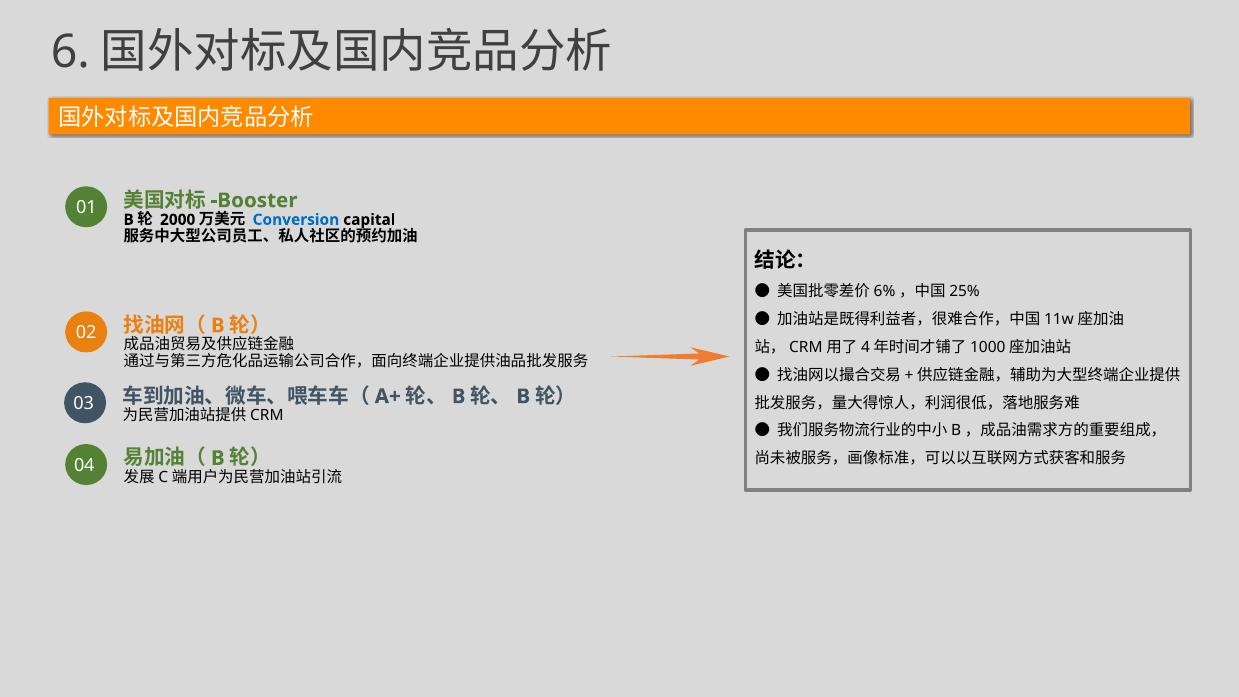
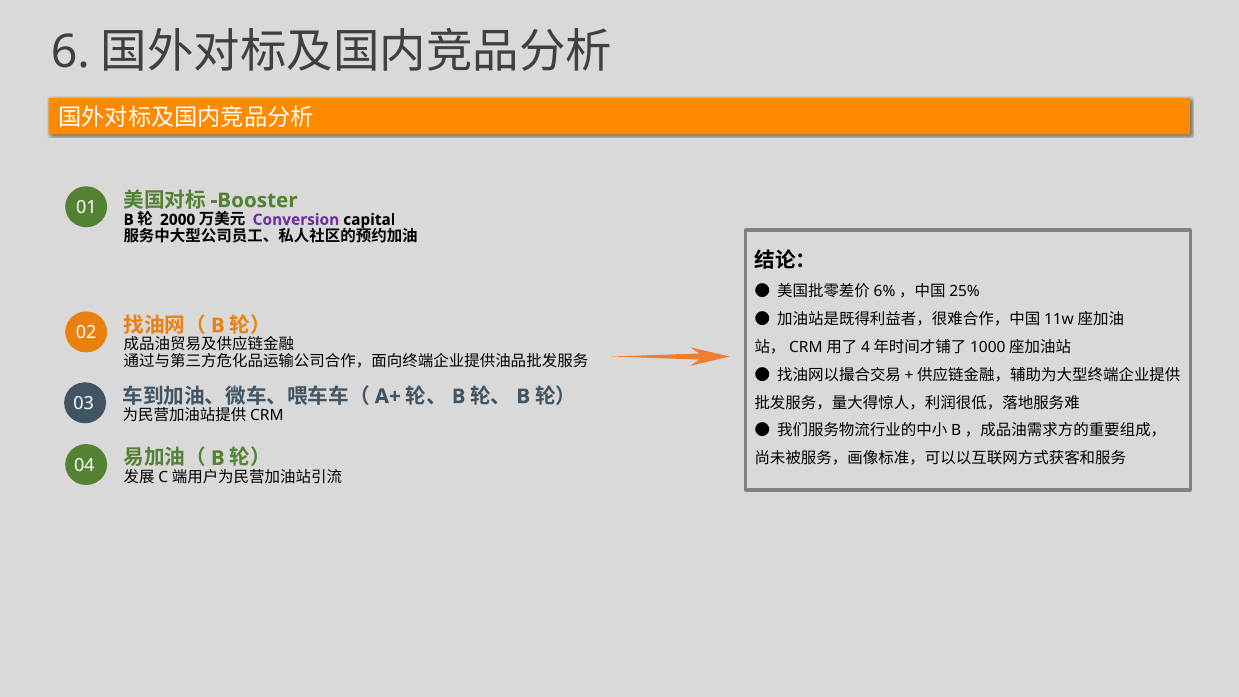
Conversion colour: blue -> purple
